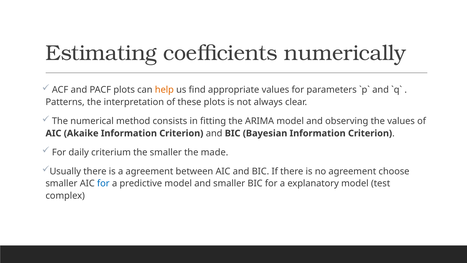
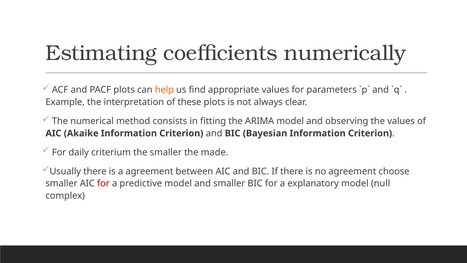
Patterns: Patterns -> Example
for at (103, 183) colour: blue -> red
test: test -> null
